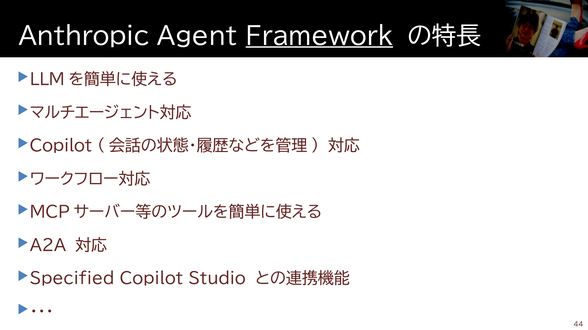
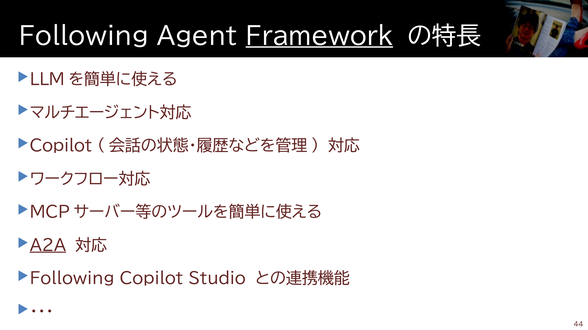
Anthropic at (84, 37): Anthropic -> Following
A2A underline: none -> present
Specified at (72, 279): Specified -> Following
